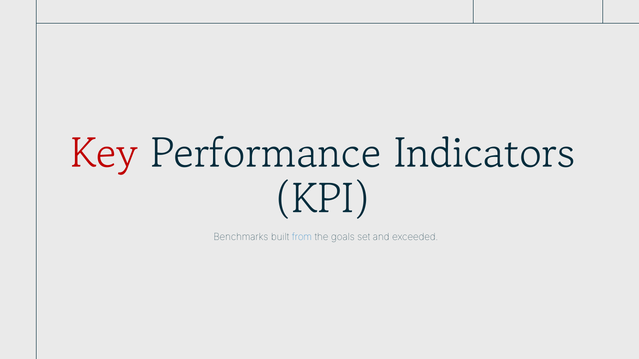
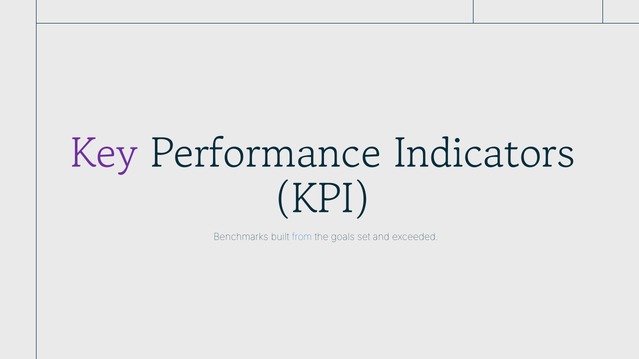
Key colour: red -> purple
